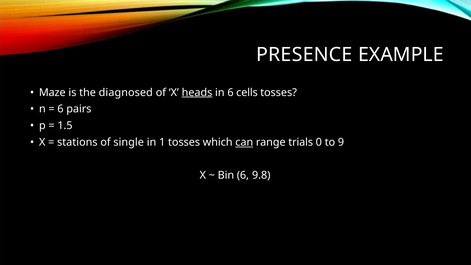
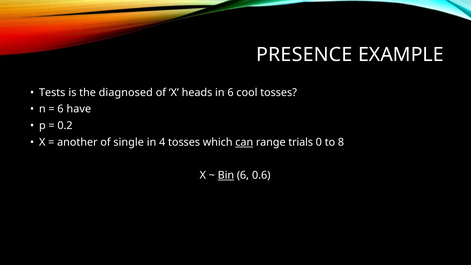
Maze: Maze -> Tests
heads underline: present -> none
cells: cells -> cool
pairs: pairs -> have
1.5: 1.5 -> 0.2
stations: stations -> another
1: 1 -> 4
9: 9 -> 8
Bin underline: none -> present
9.8: 9.8 -> 0.6
